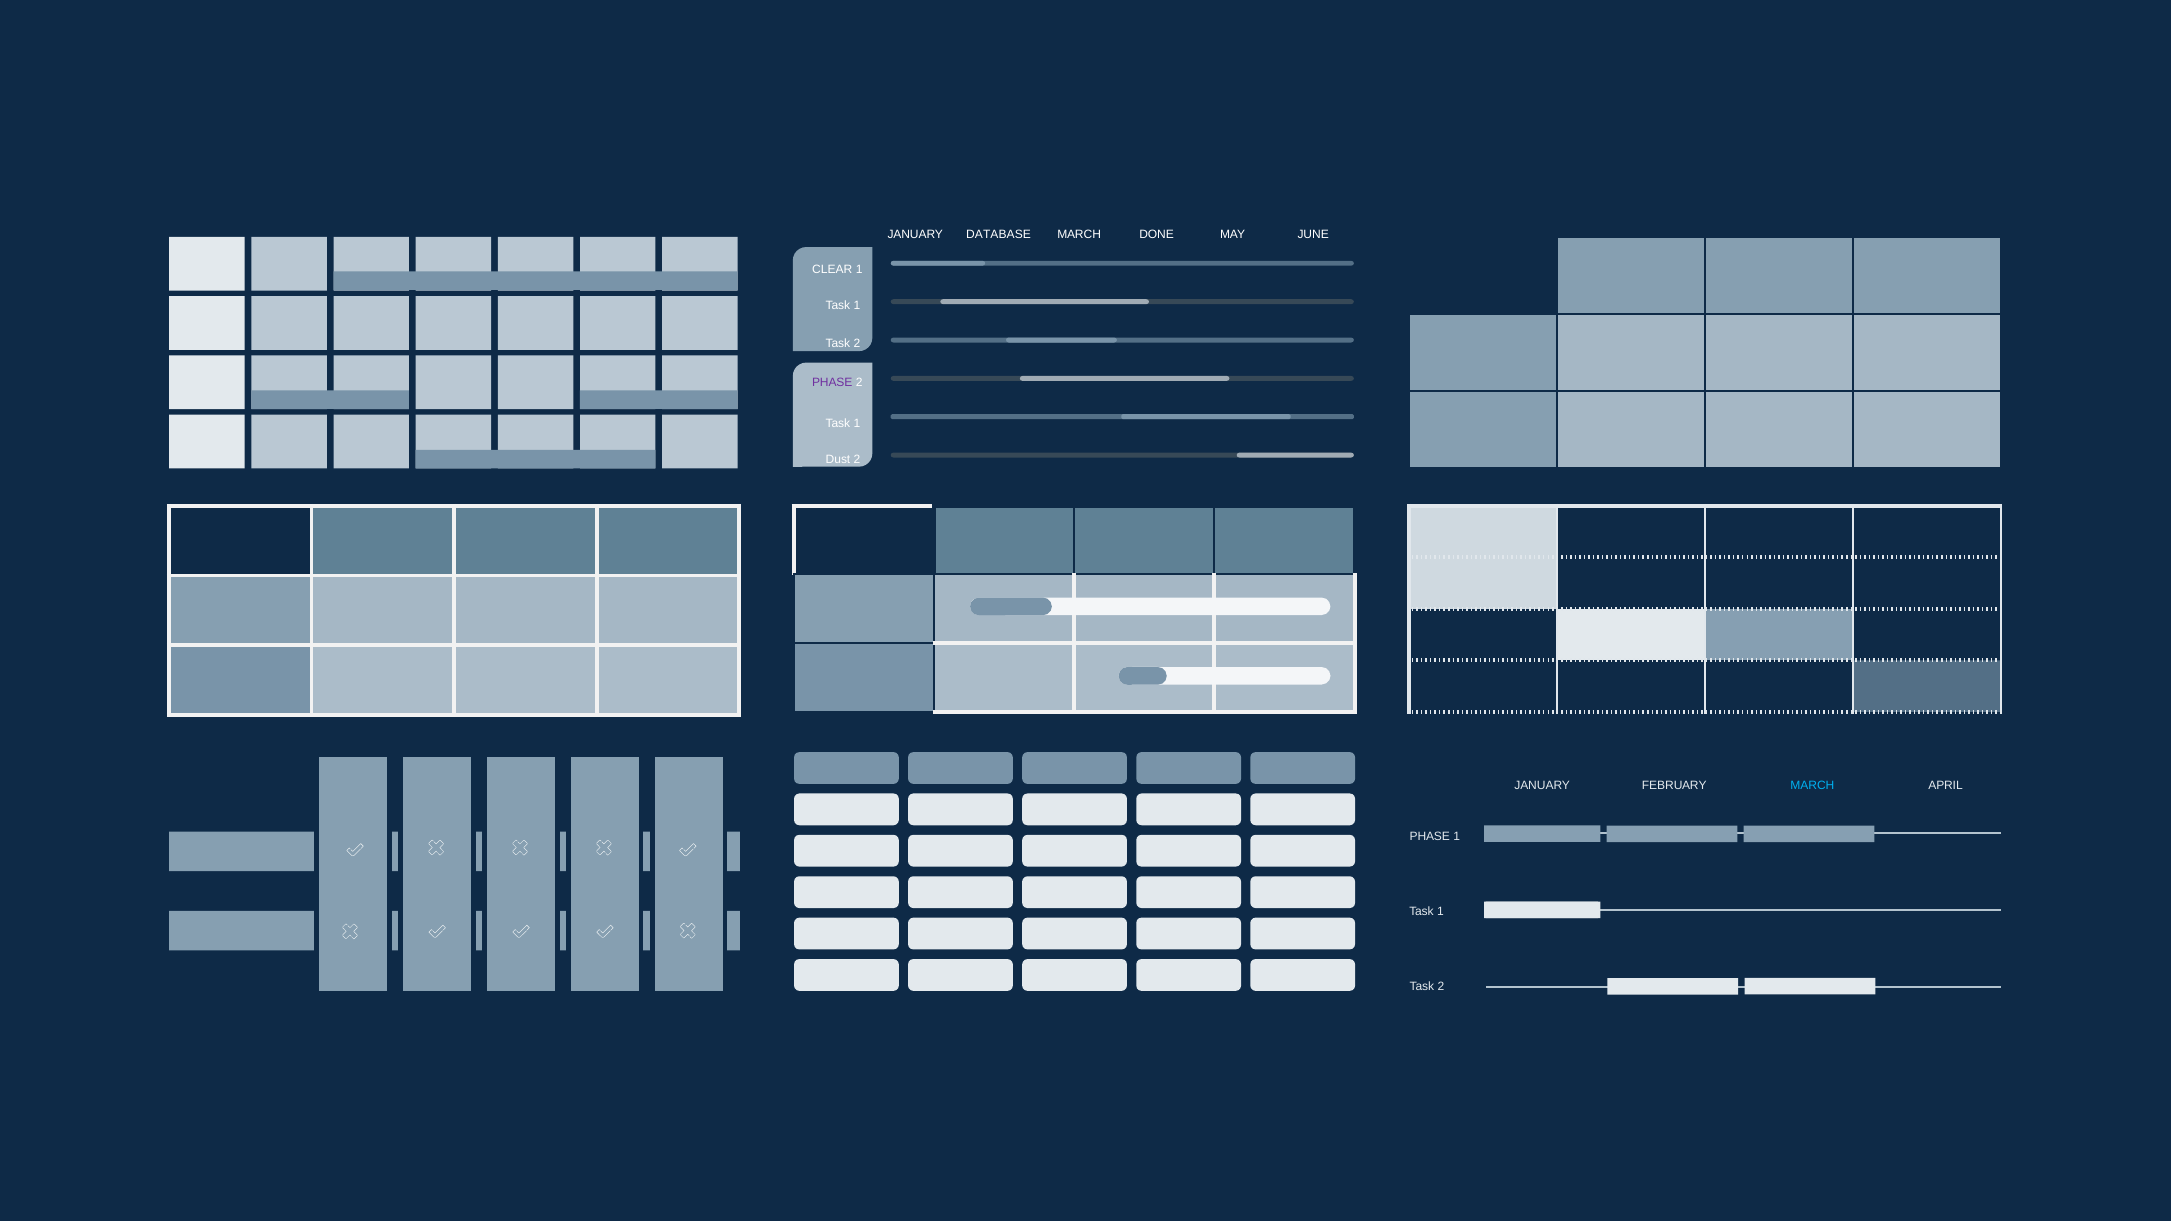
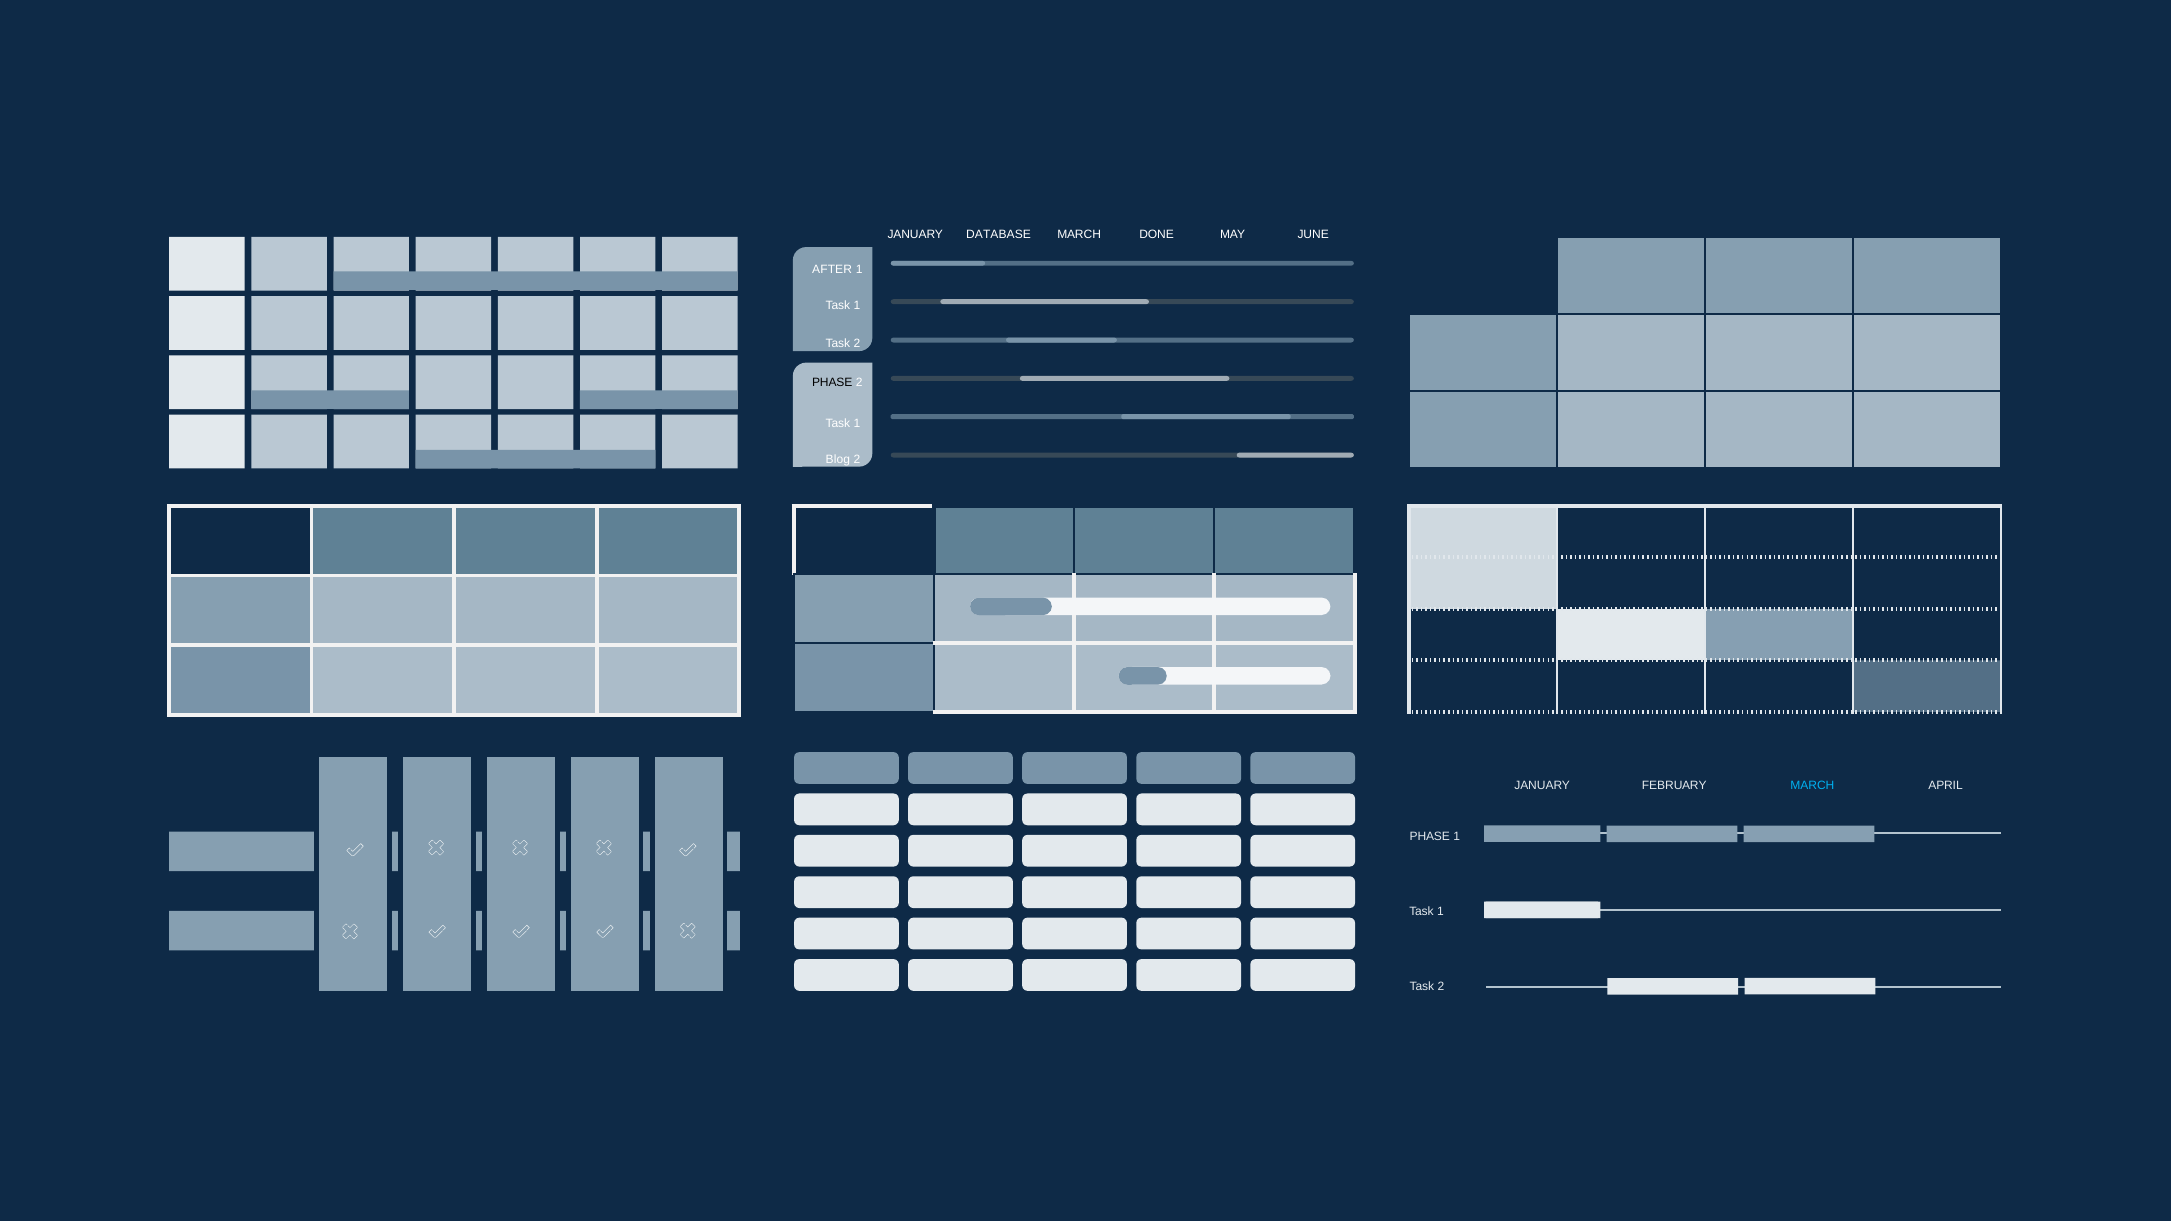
CLEAR: CLEAR -> AFTER
PHASE at (832, 383) colour: purple -> black
Dust: Dust -> Blog
